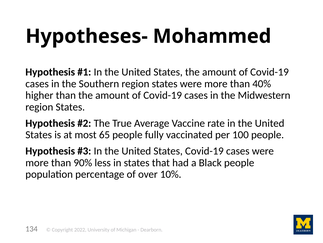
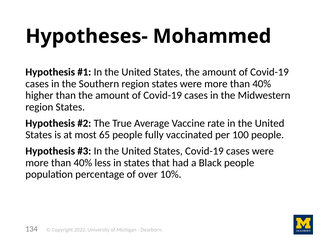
90% at (83, 162): 90% -> 40%
